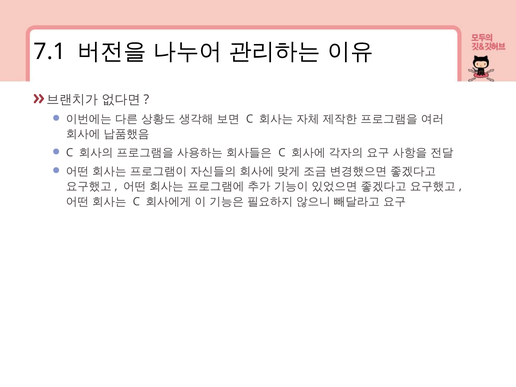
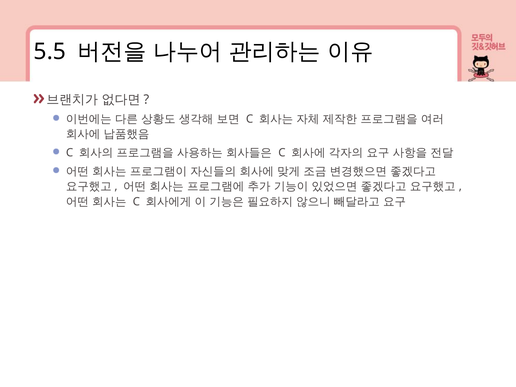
7.1: 7.1 -> 5.5
